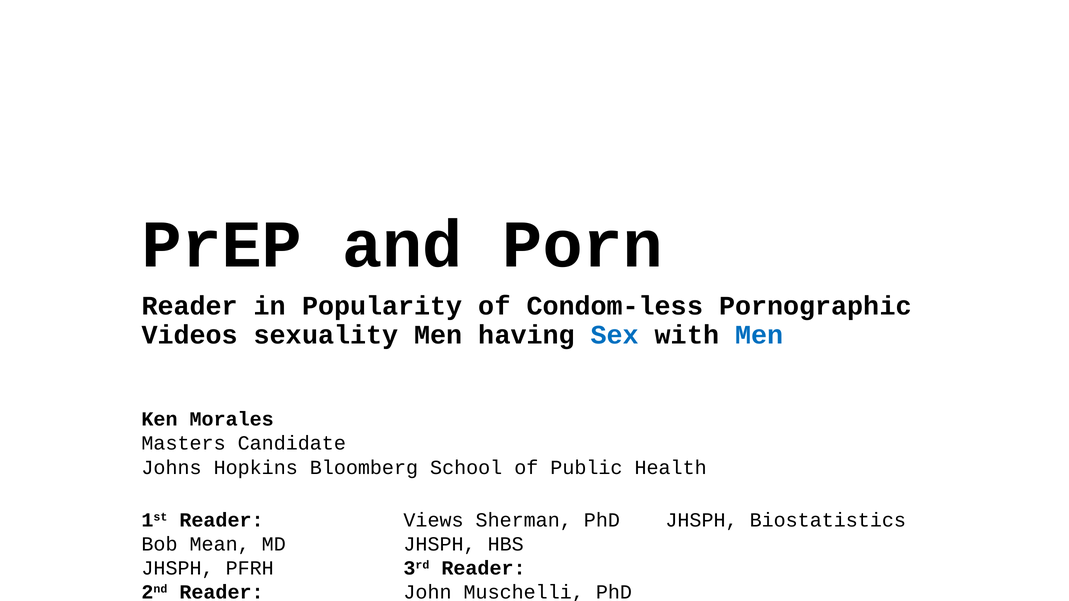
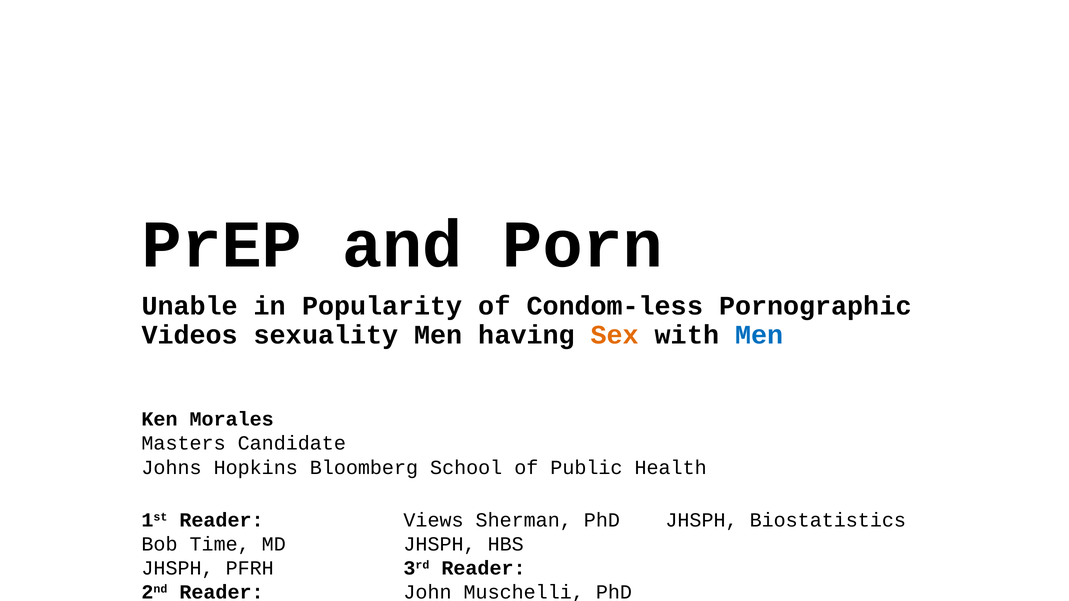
Reader at (190, 306): Reader -> Unable
Sex colour: blue -> orange
Mean: Mean -> Time
